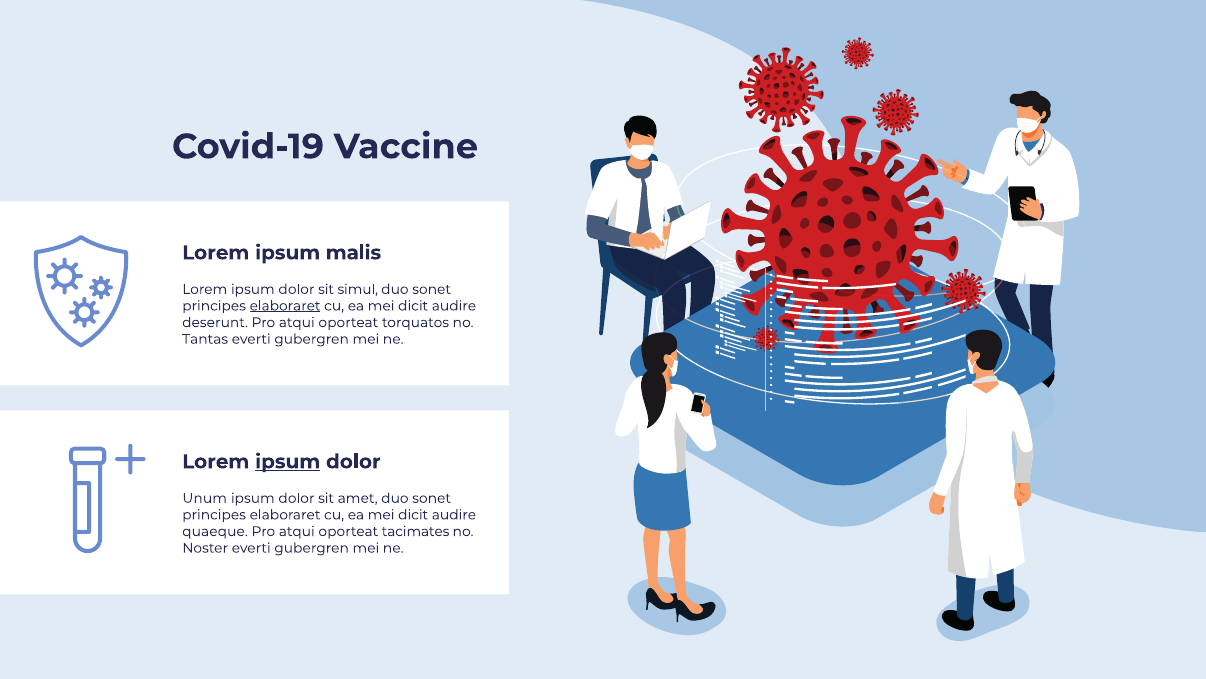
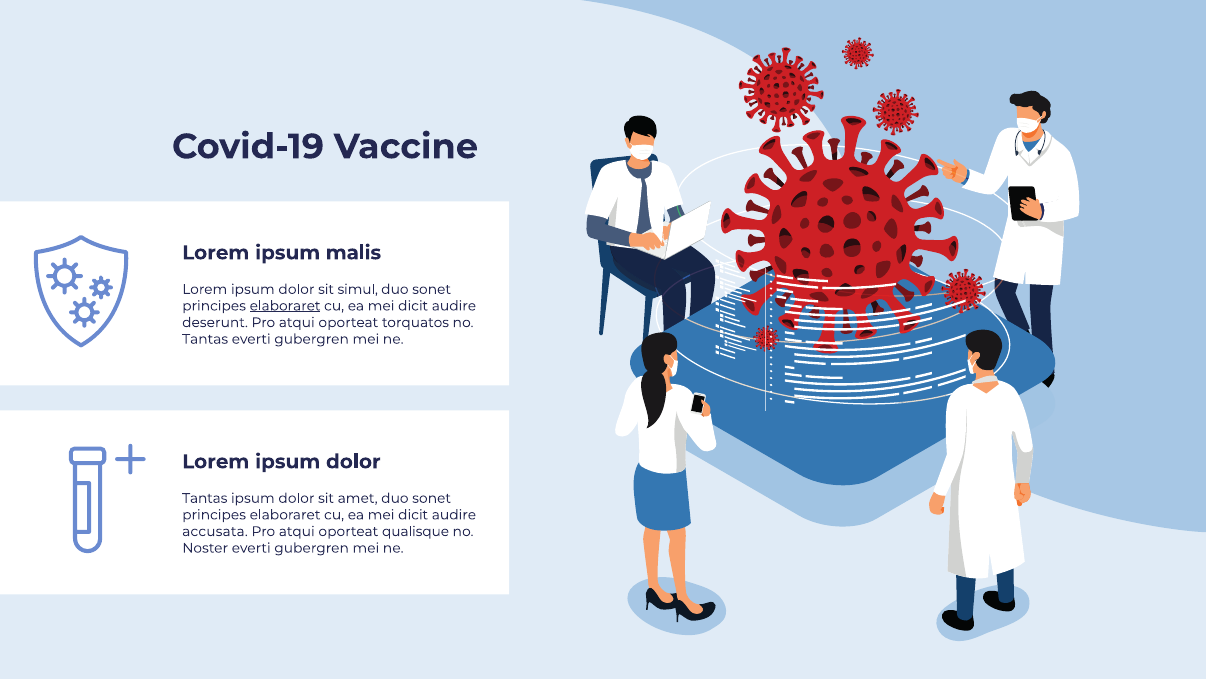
ipsum at (288, 461) underline: present -> none
Unum at (205, 498): Unum -> Tantas
quaeque: quaeque -> accusata
tacimates: tacimates -> qualisque
